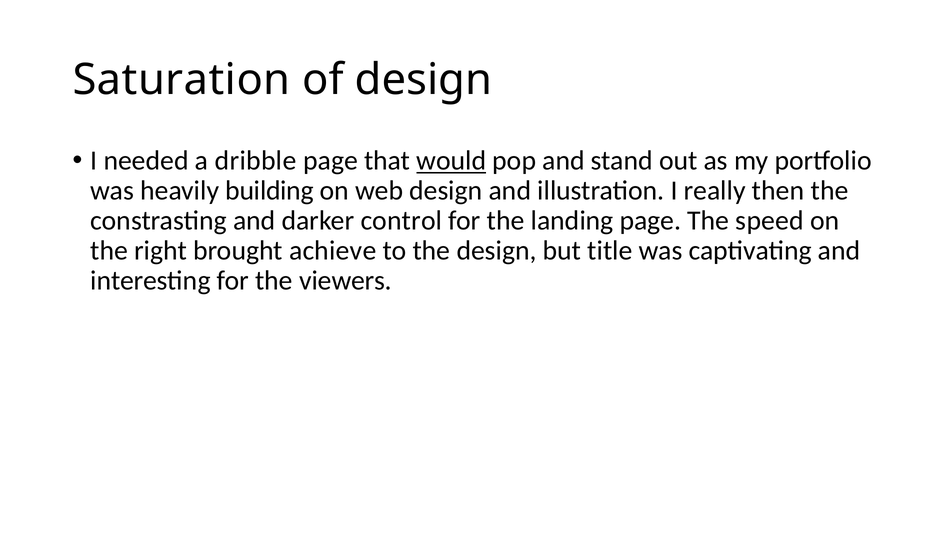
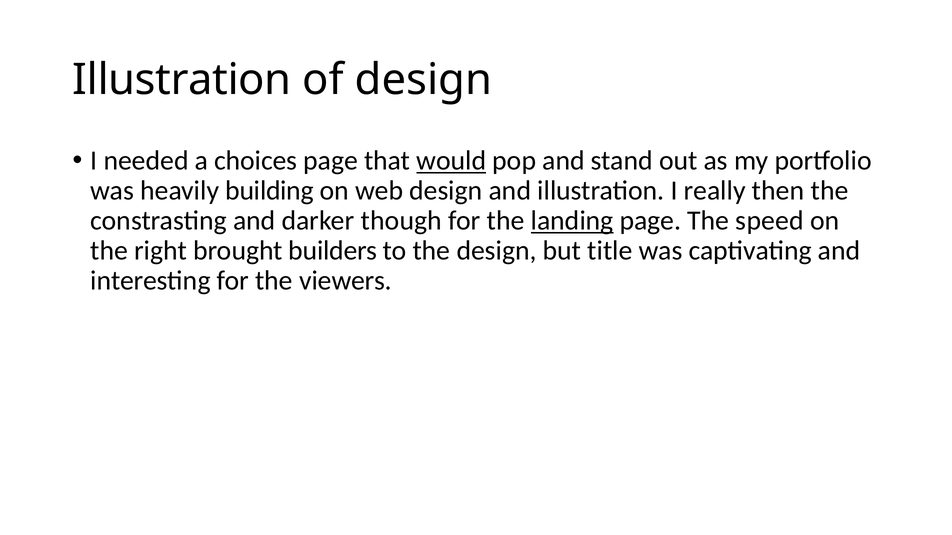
Saturation at (181, 80): Saturation -> Illustration
dribble: dribble -> choices
control: control -> though
landing underline: none -> present
achieve: achieve -> builders
